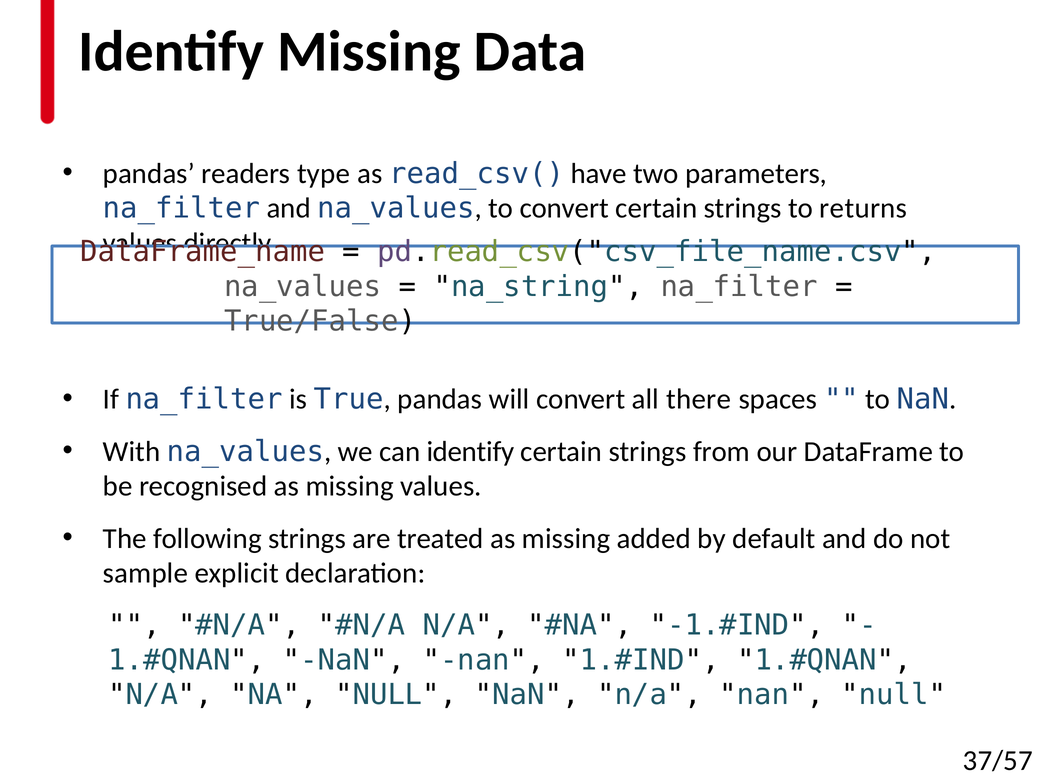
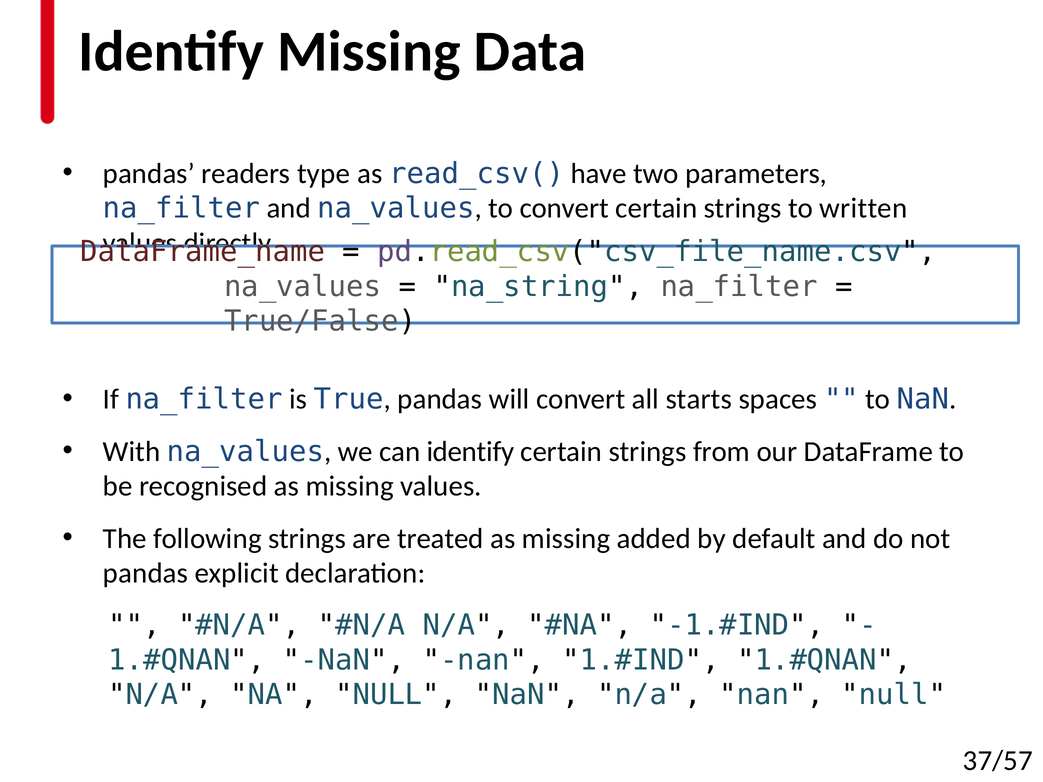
returns: returns -> written
there: there -> starts
sample at (146, 573): sample -> pandas
